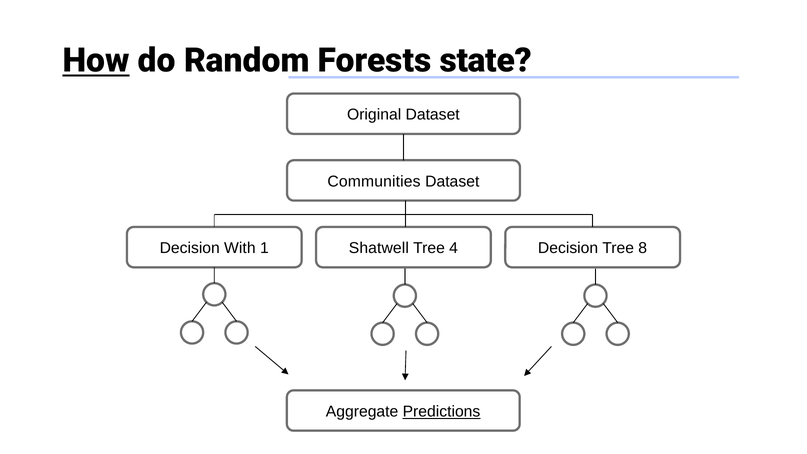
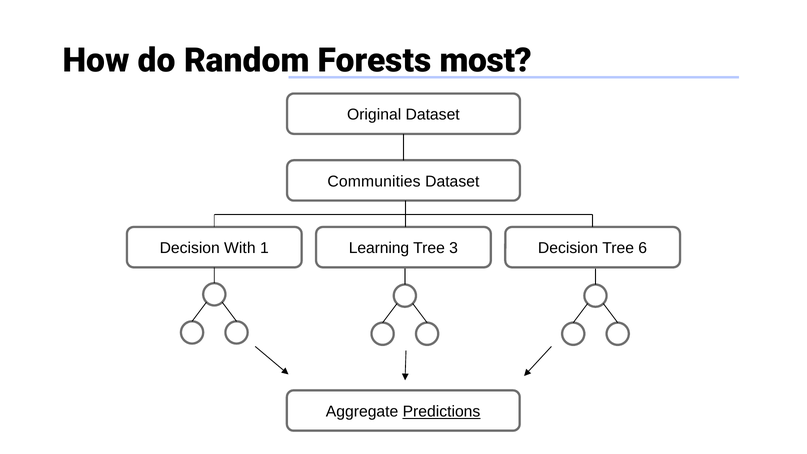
How underline: present -> none
state: state -> most
Shatwell: Shatwell -> Learning
4: 4 -> 3
8: 8 -> 6
